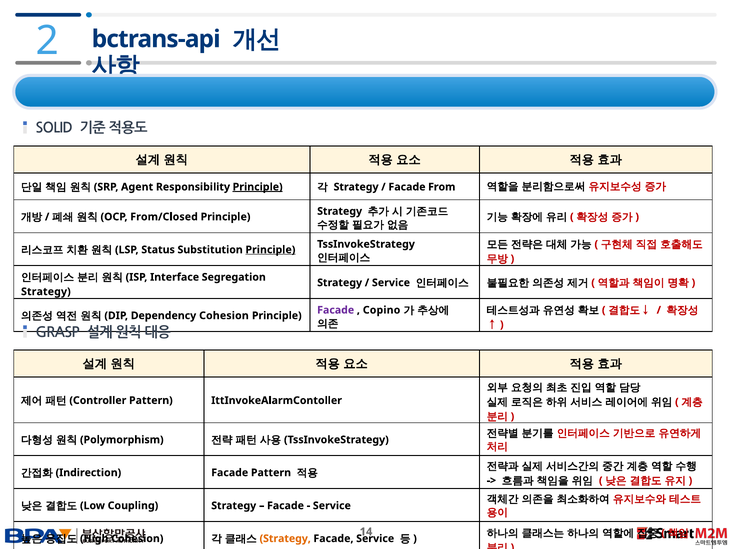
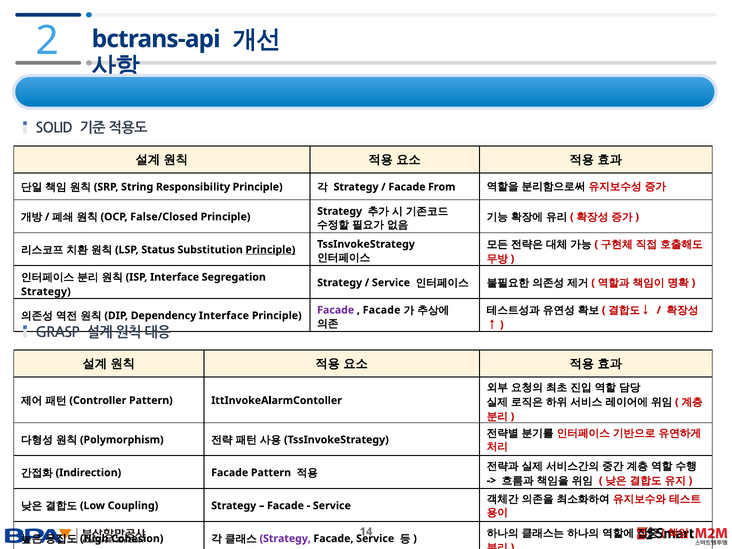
Agent: Agent -> String
Principle at (258, 187) underline: present -> none
From/Closed: From/Closed -> False/Closed
Copino at (382, 310): Copino -> Facade
Dependency Cohesion: Cohesion -> Interface
Strategy at (285, 539) colour: orange -> purple
